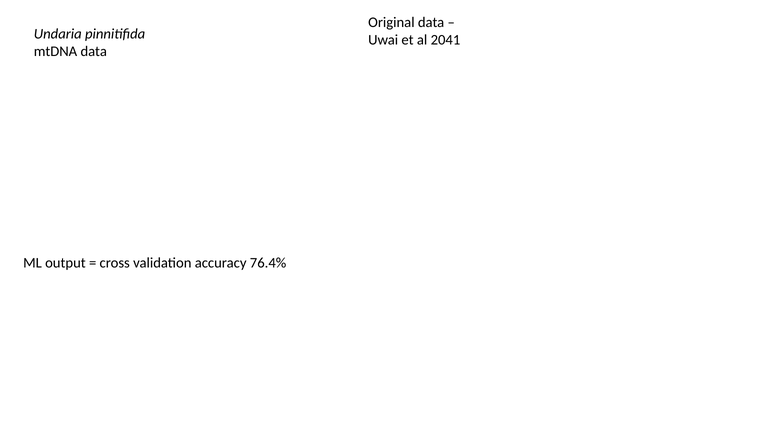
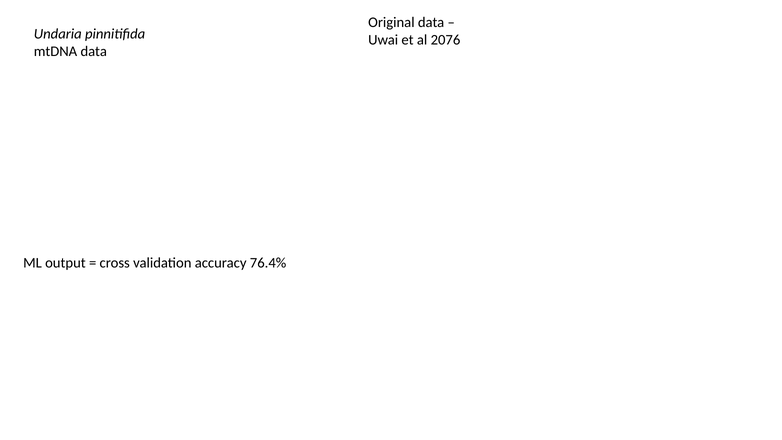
2041: 2041 -> 2076
